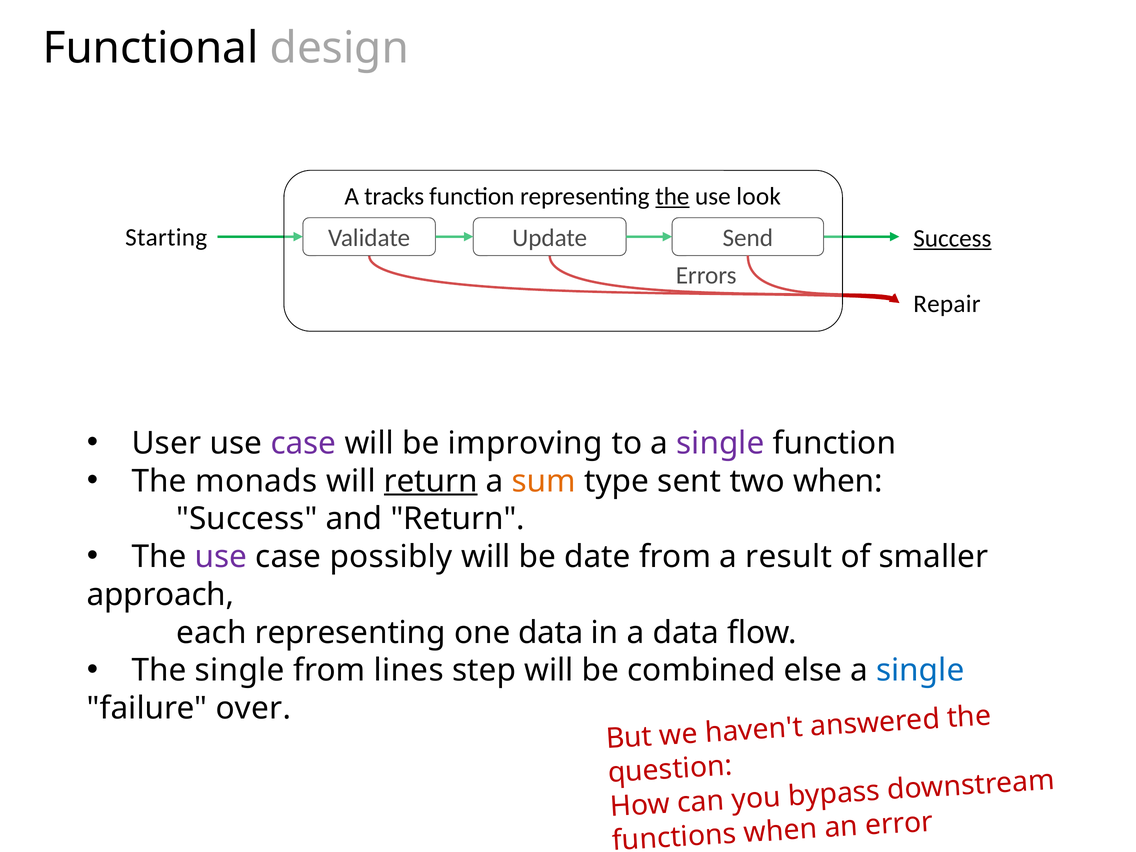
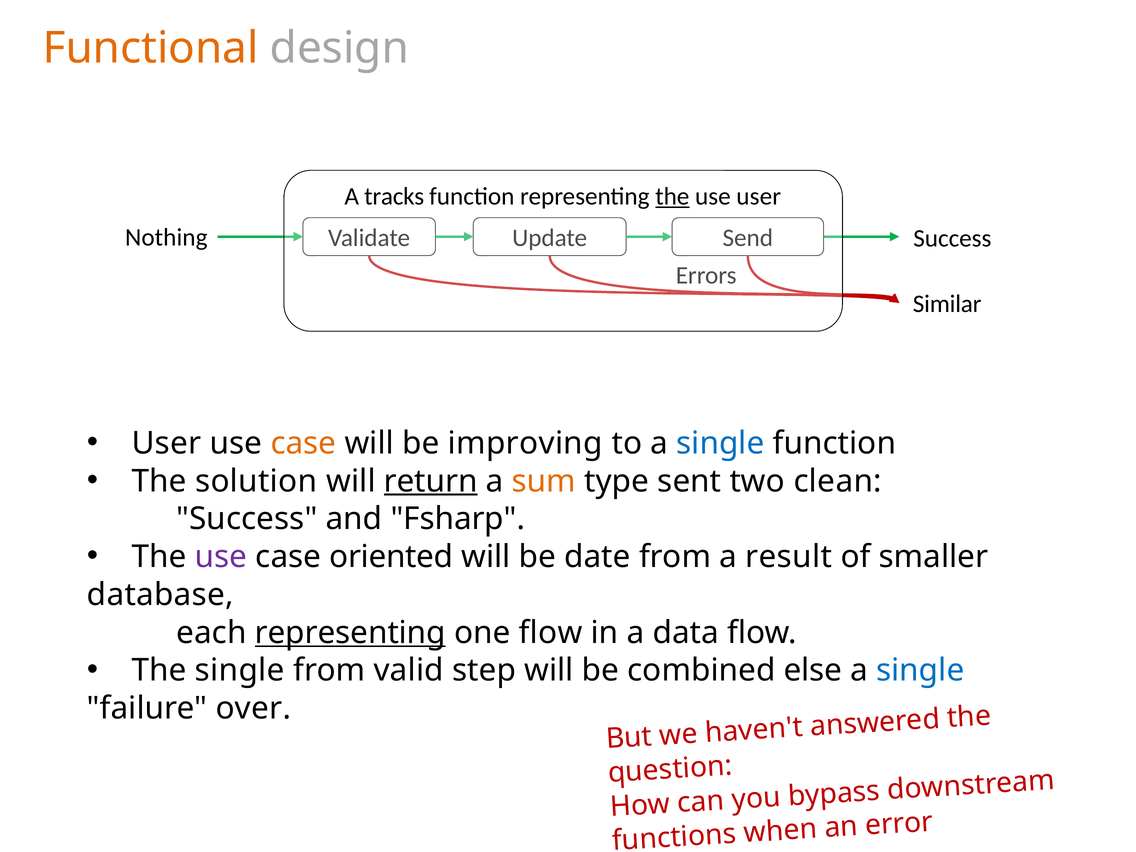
Functional colour: black -> orange
use look: look -> user
Starting: Starting -> Nothing
Success at (952, 238) underline: present -> none
Repair: Repair -> Similar
case at (303, 443) colour: purple -> orange
single at (720, 443) colour: purple -> blue
monads: monads -> solution
two when: when -> clean
and Return: Return -> Fsharp
possibly: possibly -> oriented
approach: approach -> database
representing at (350, 633) underline: none -> present
one data: data -> flow
lines: lines -> valid
